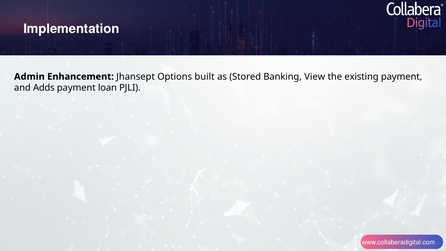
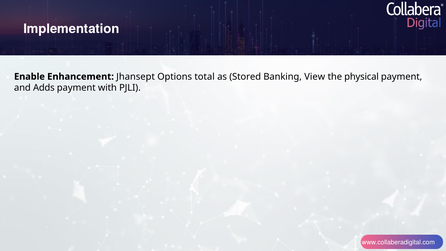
Admin: Admin -> Enable
built: built -> total
existing: existing -> physical
loan: loan -> with
